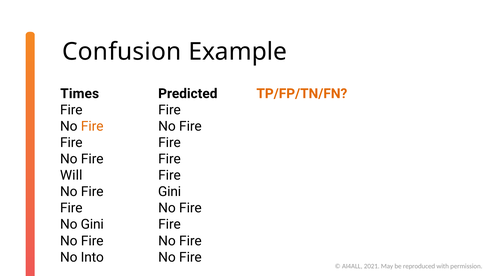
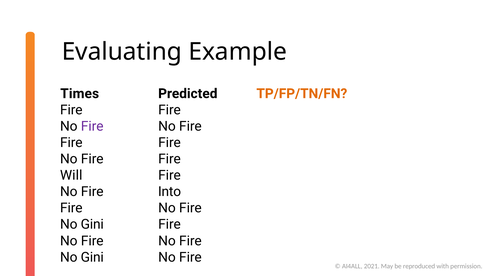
Confusion: Confusion -> Evaluating
Fire at (92, 126) colour: orange -> purple
Fire Gini: Gini -> Into
Into at (92, 257): Into -> Gini
